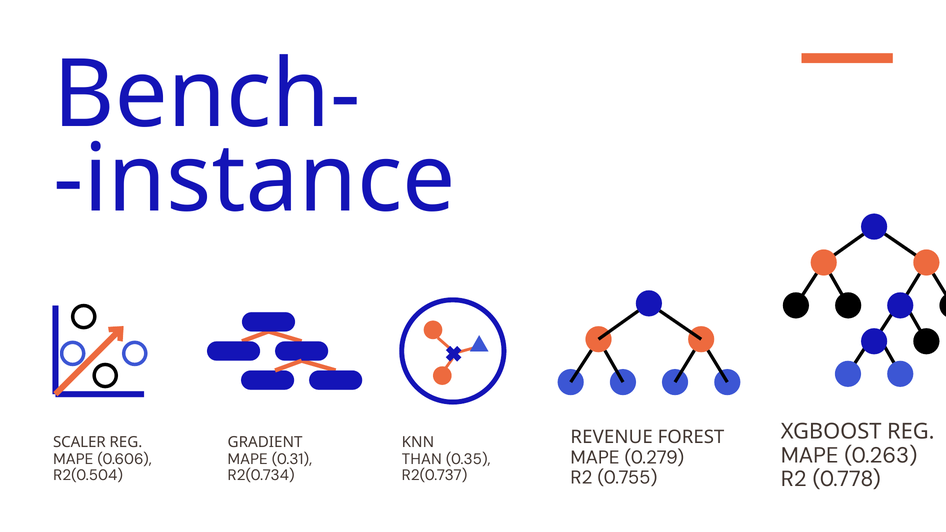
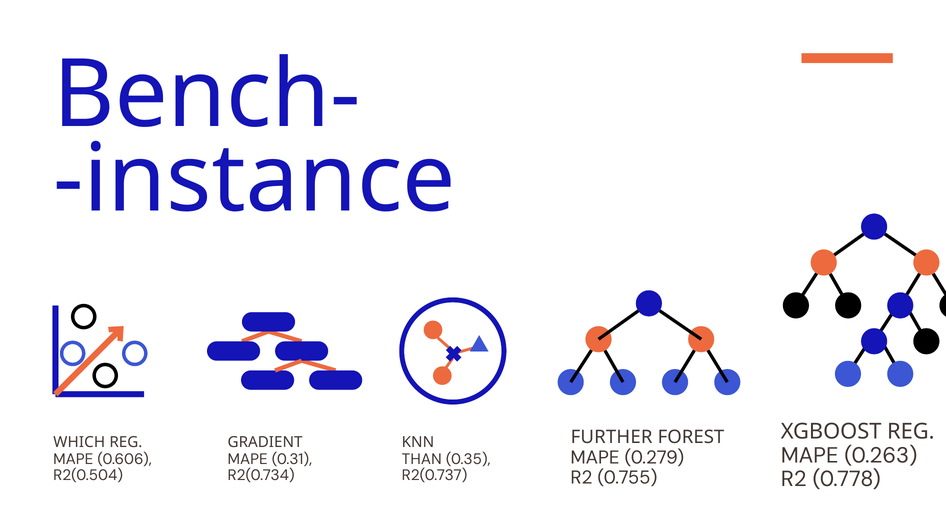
REVENUE: REVENUE -> FURTHER
SCALER: SCALER -> WHICH
